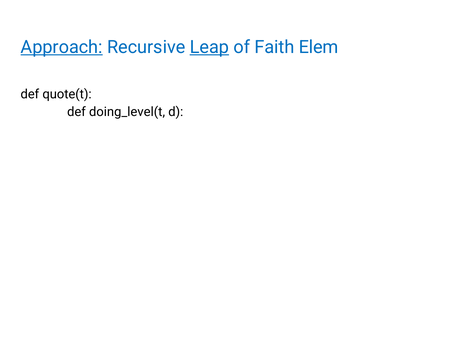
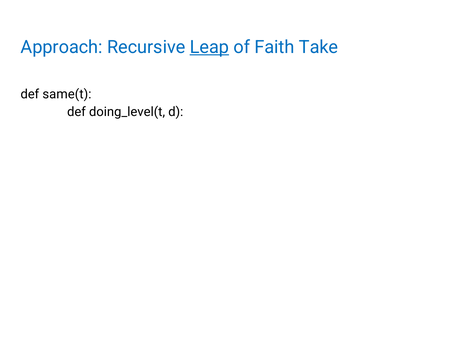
Approach underline: present -> none
Elem: Elem -> Take
quote(t: quote(t -> same(t
